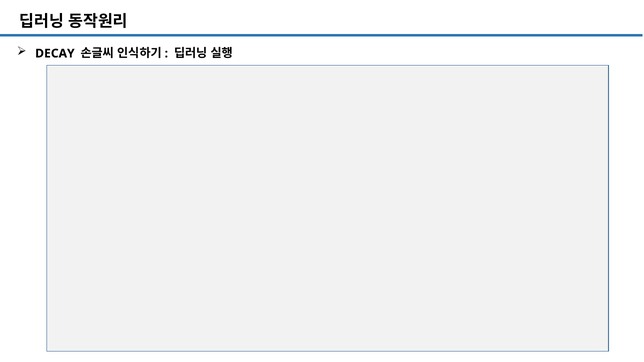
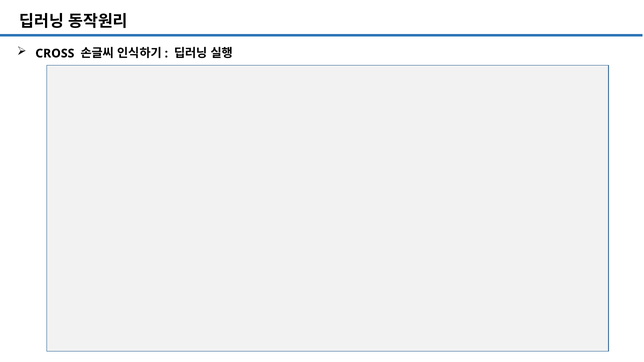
DECAY: DECAY -> CROSS
